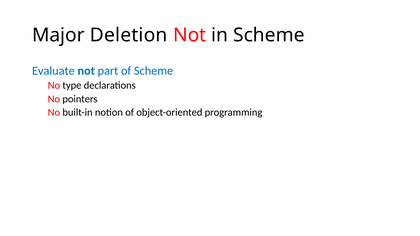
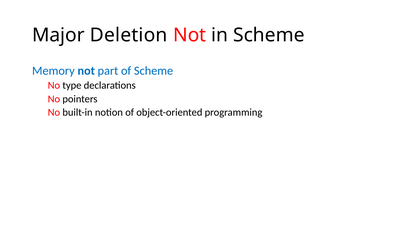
Evaluate: Evaluate -> Memory
